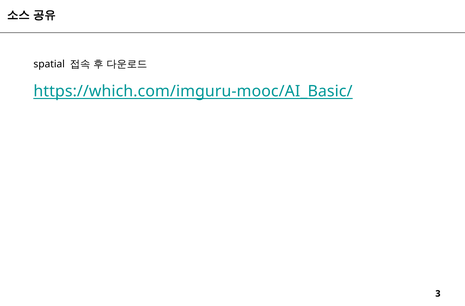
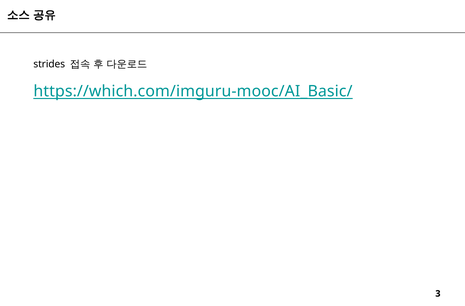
spatial: spatial -> strides
